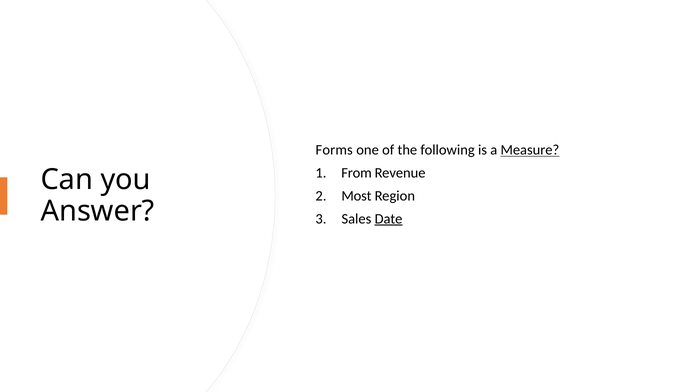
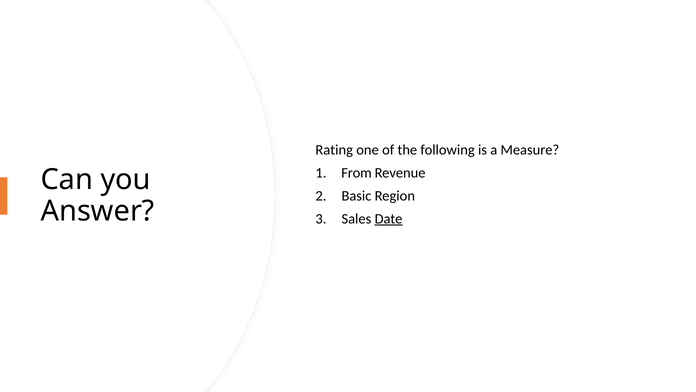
Forms: Forms -> Rating
Measure underline: present -> none
Most: Most -> Basic
